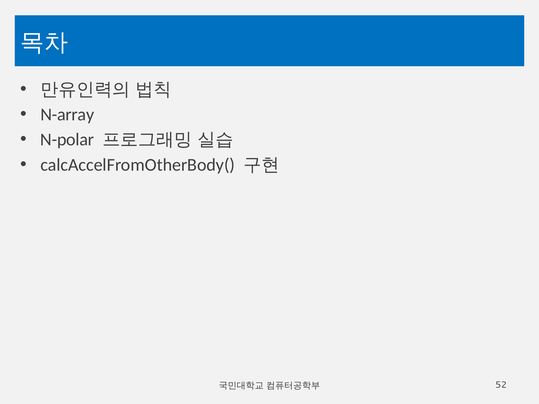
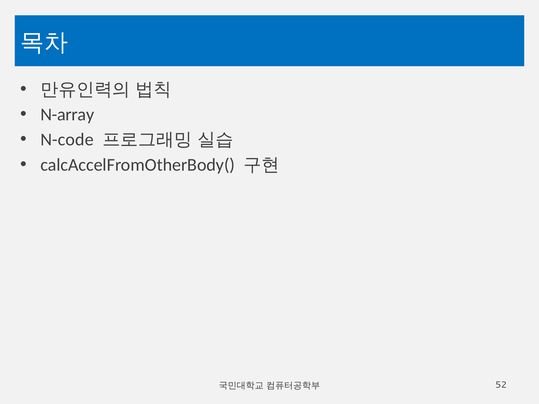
N-polar: N-polar -> N-code
